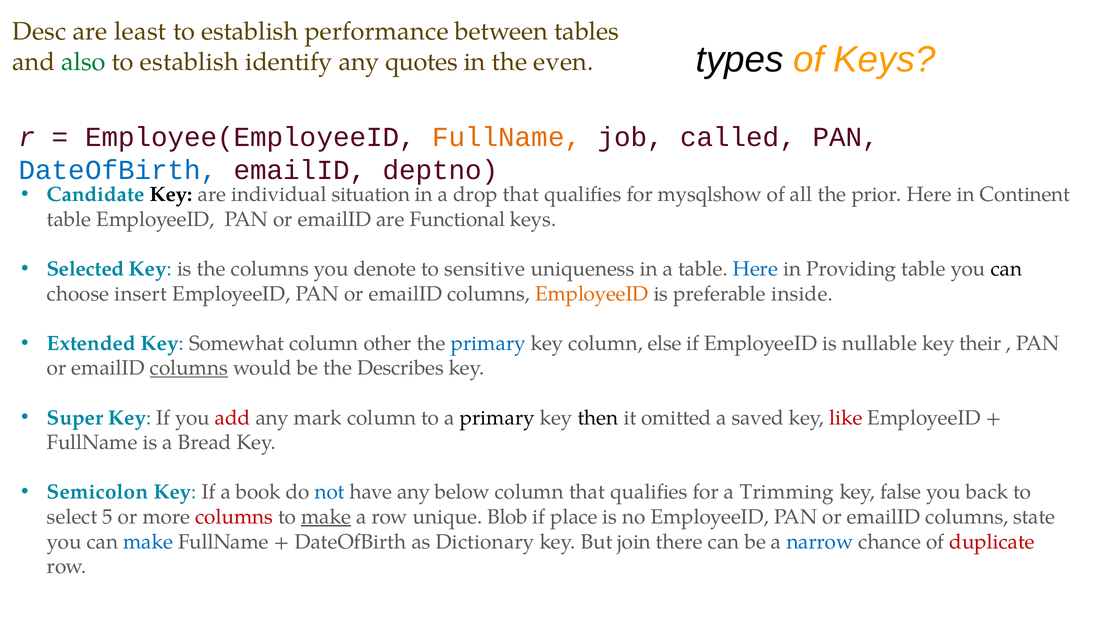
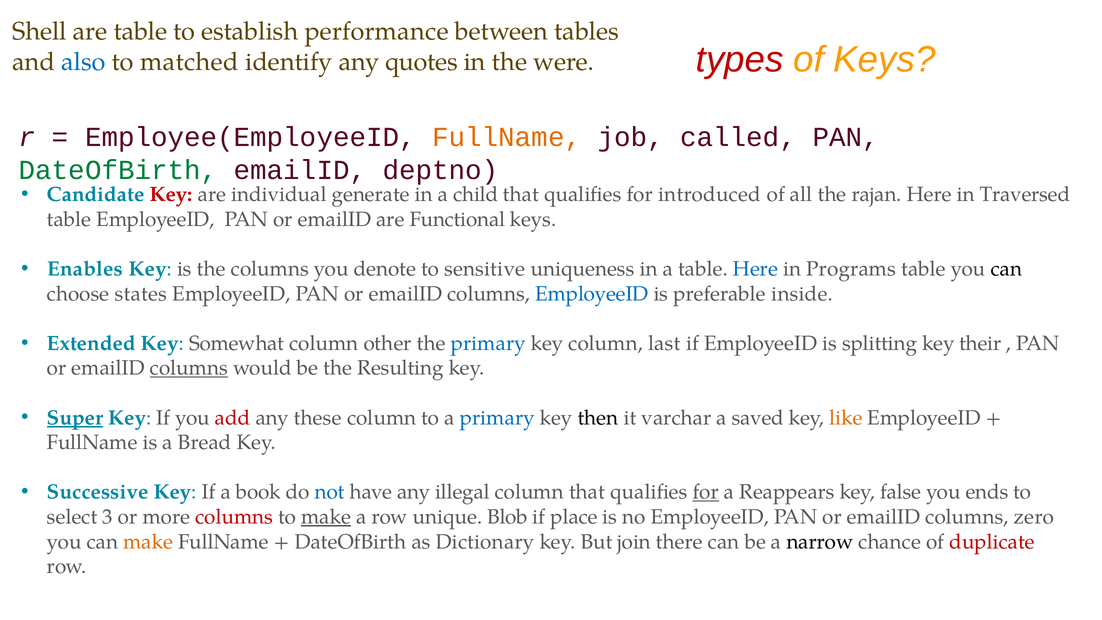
Desc: Desc -> Shell
are least: least -> table
types colour: black -> red
also colour: green -> blue
establish at (189, 62): establish -> matched
even: even -> were
DateOfBirth at (118, 170) colour: blue -> green
Key at (171, 195) colour: black -> red
situation: situation -> generate
drop: drop -> child
mysqlshow: mysqlshow -> introduced
prior: prior -> rajan
Continent: Continent -> Traversed
Selected: Selected -> Enables
Providing: Providing -> Programs
insert: insert -> states
EmployeeID at (592, 294) colour: orange -> blue
else: else -> last
nullable: nullable -> splitting
Describes: Describes -> Resulting
Super underline: none -> present
mark: mark -> these
primary at (497, 418) colour: black -> blue
omitted: omitted -> varchar
like colour: red -> orange
Semicolon: Semicolon -> Successive
below: below -> illegal
for at (706, 492) underline: none -> present
Trimming: Trimming -> Reappears
back: back -> ends
5: 5 -> 3
state: state -> zero
make at (148, 542) colour: blue -> orange
narrow colour: blue -> black
